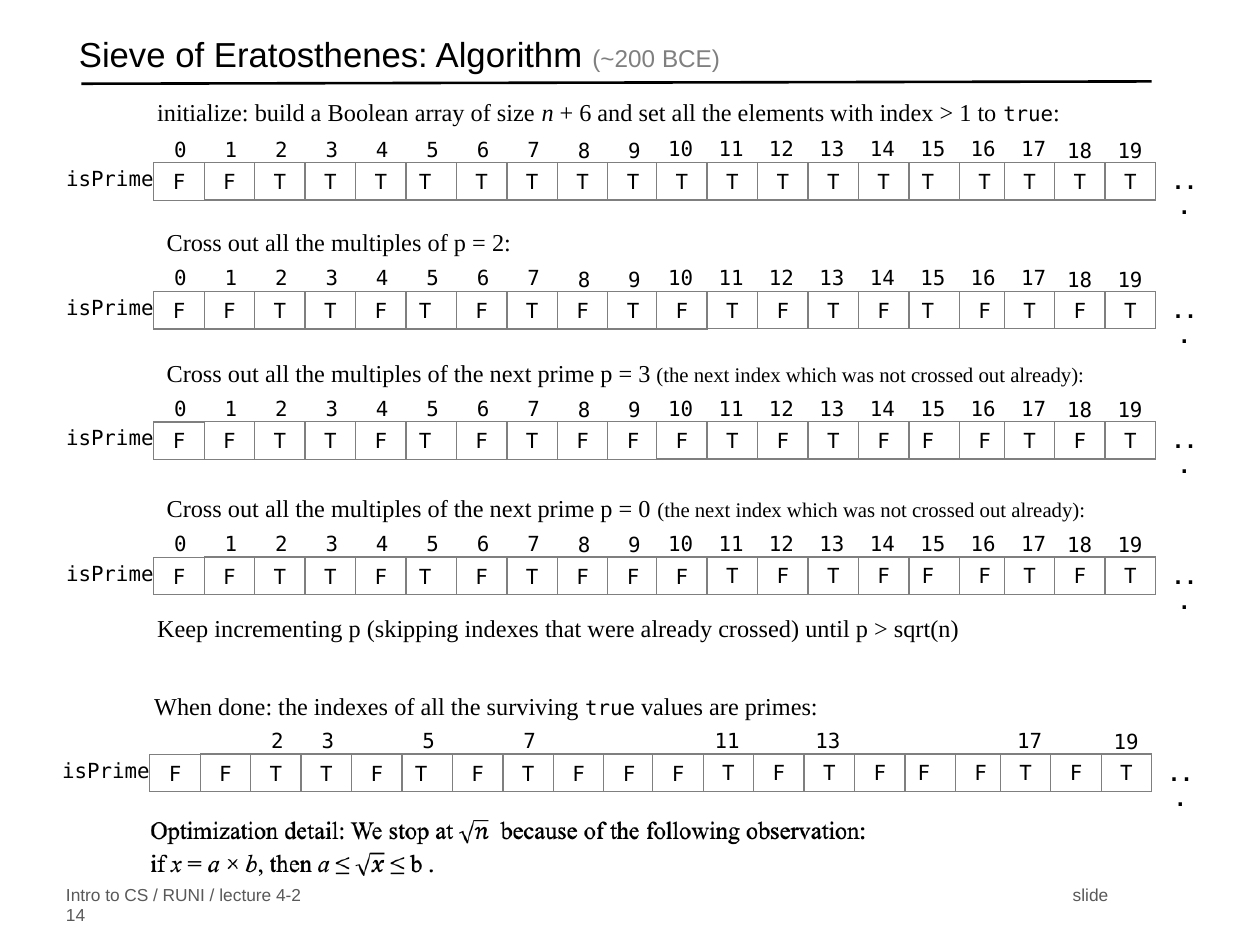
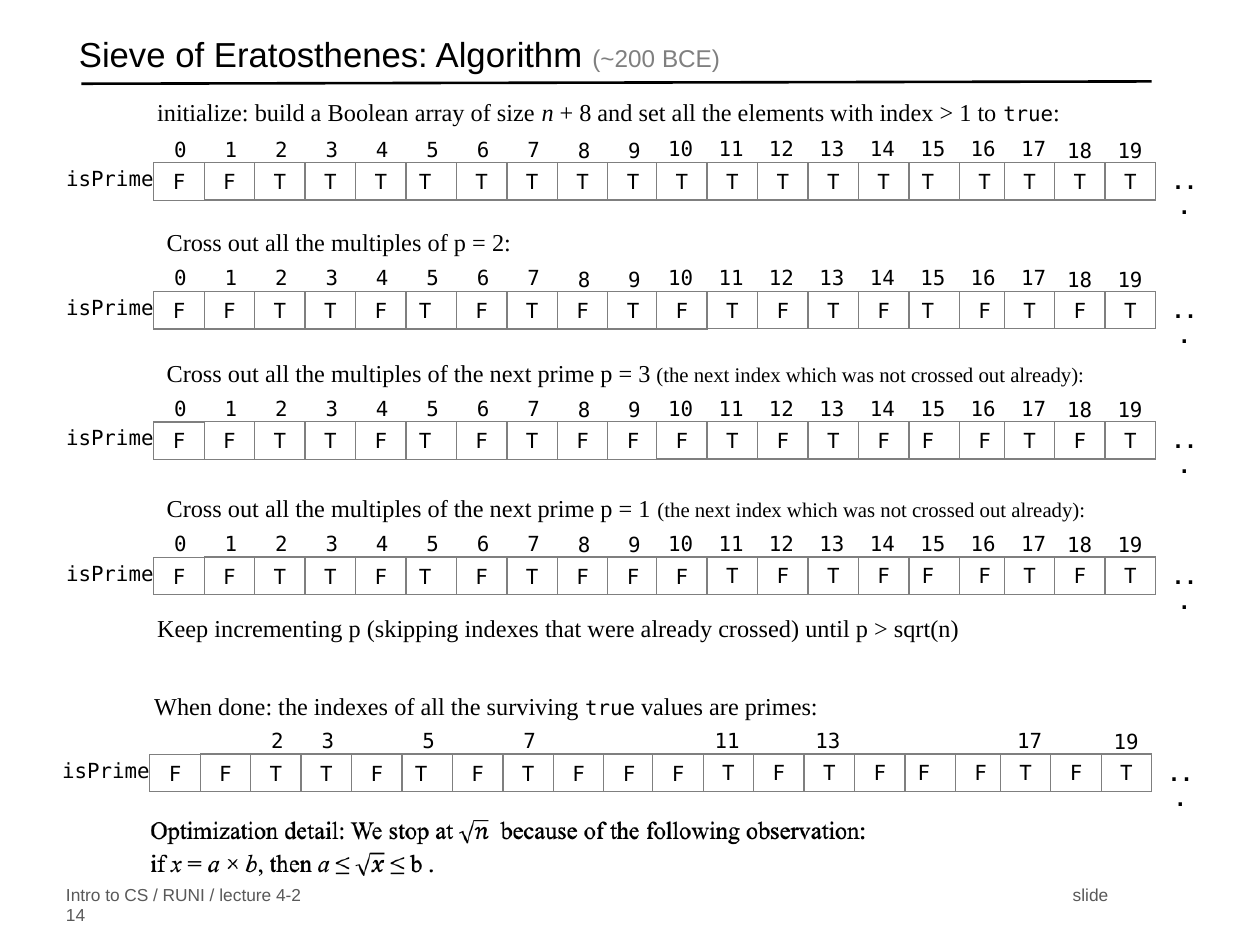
6 at (585, 113): 6 -> 8
0 at (644, 510): 0 -> 1
